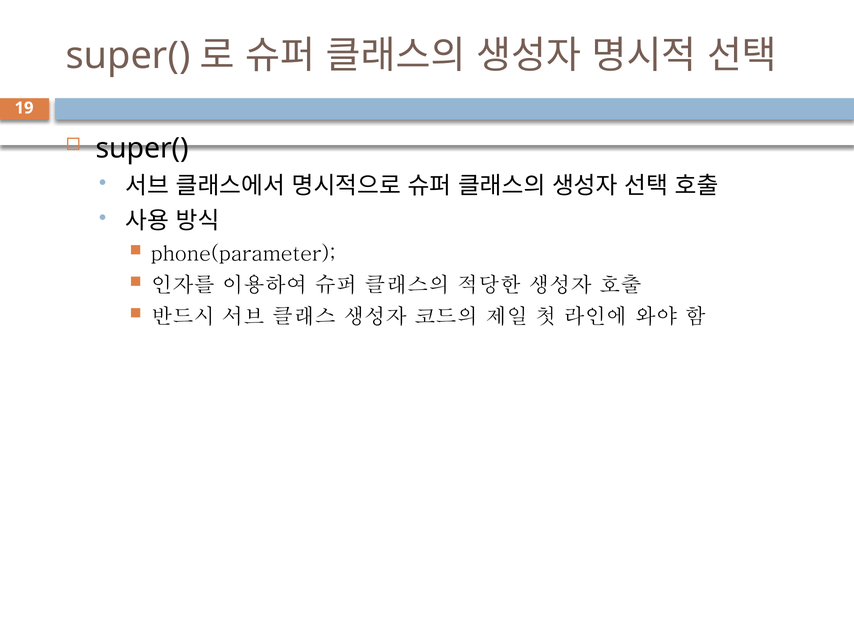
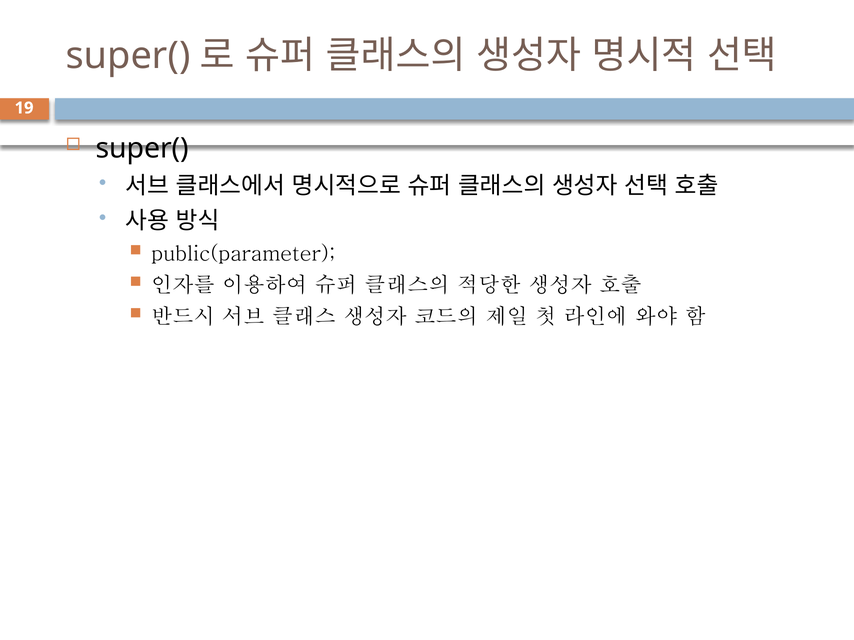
phone(parameter: phone(parameter -> public(parameter
